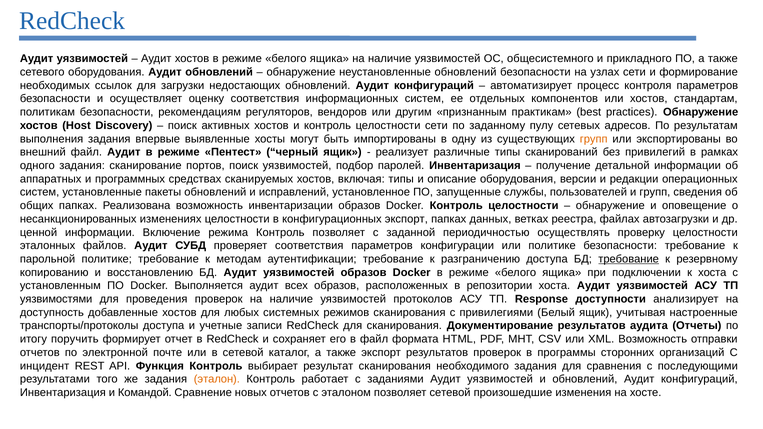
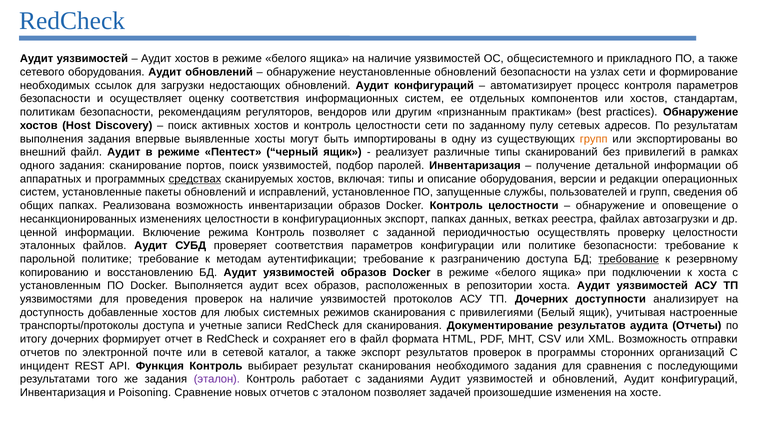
средствах underline: none -> present
ТП Response: Response -> Дочерних
итогу поручить: поручить -> дочерних
эталон colour: orange -> purple
Командой: Командой -> Poisoning
позволяет сетевой: сетевой -> задачей
